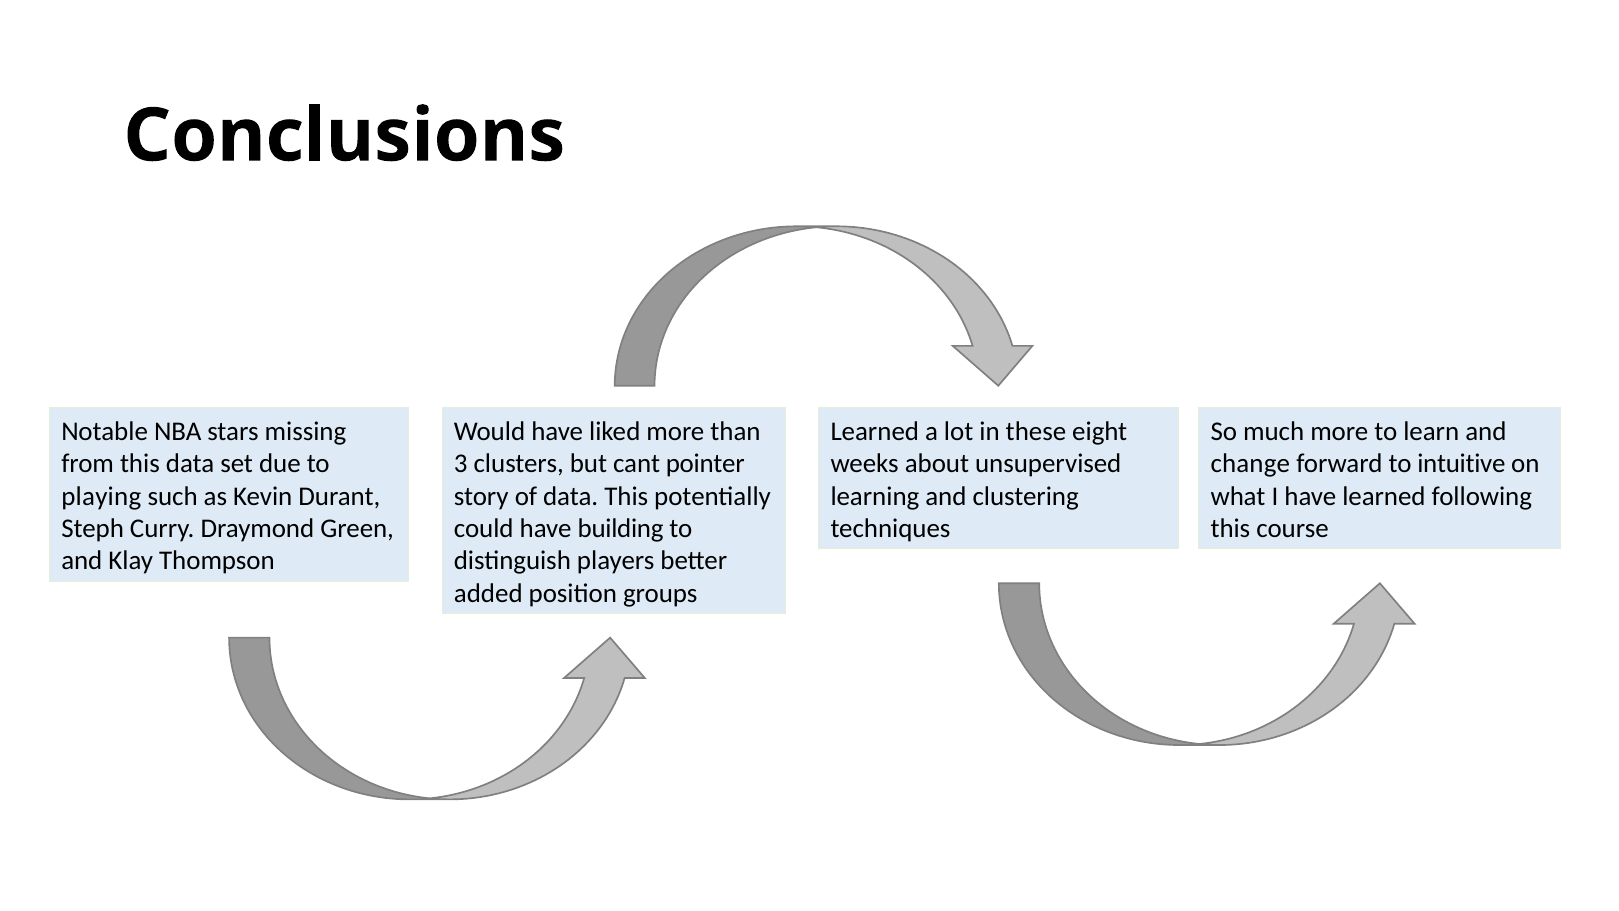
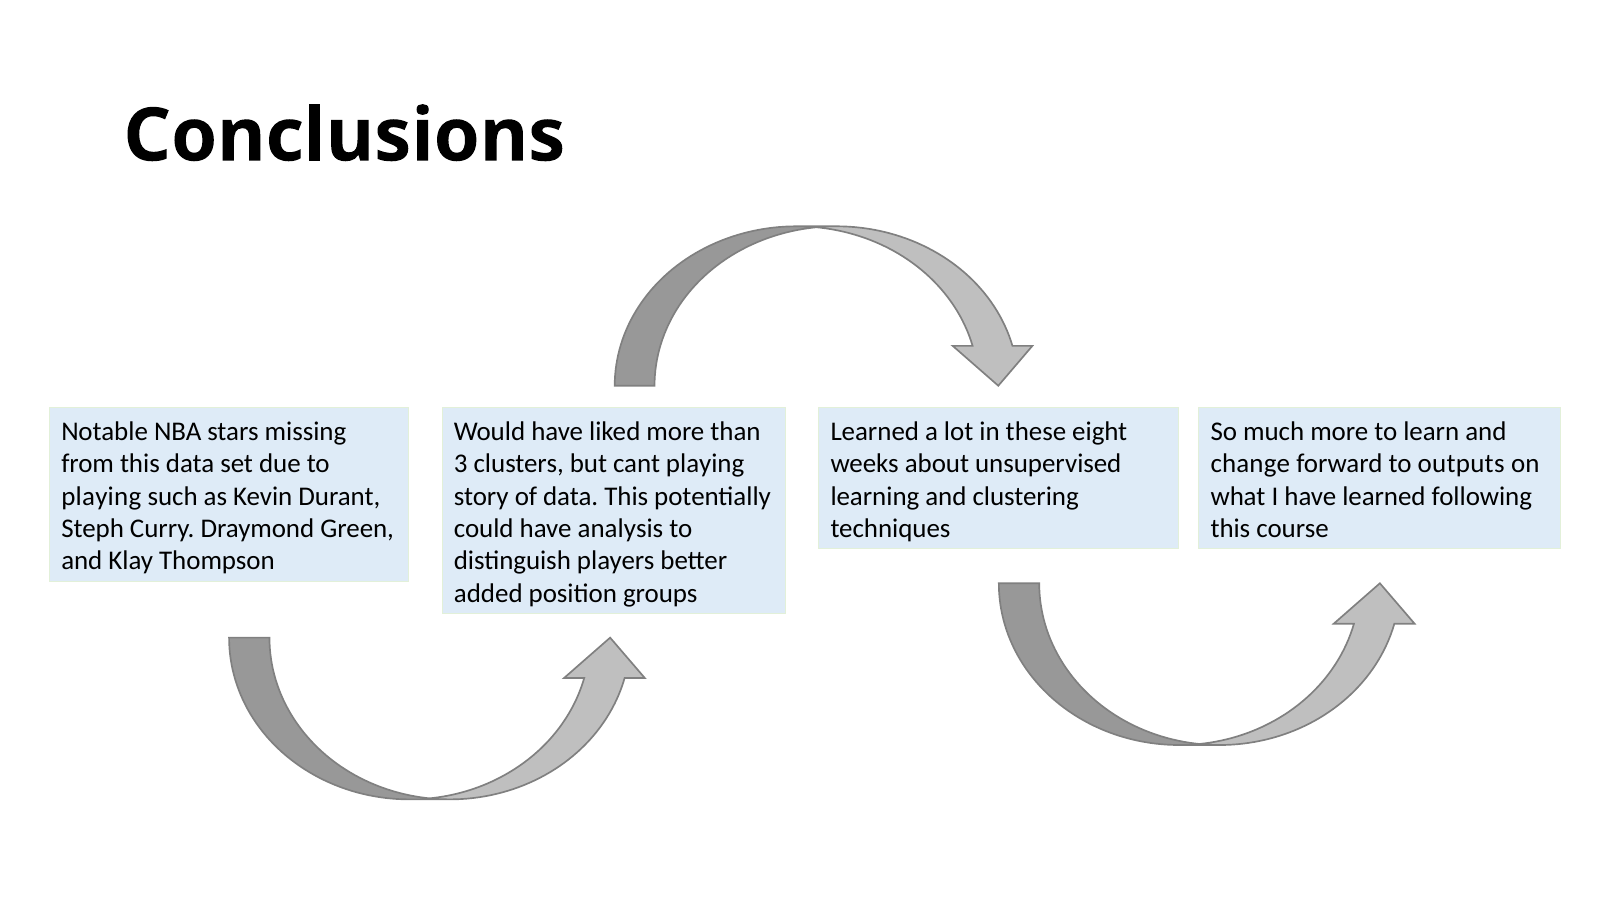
cant pointer: pointer -> playing
intuitive: intuitive -> outputs
building: building -> analysis
